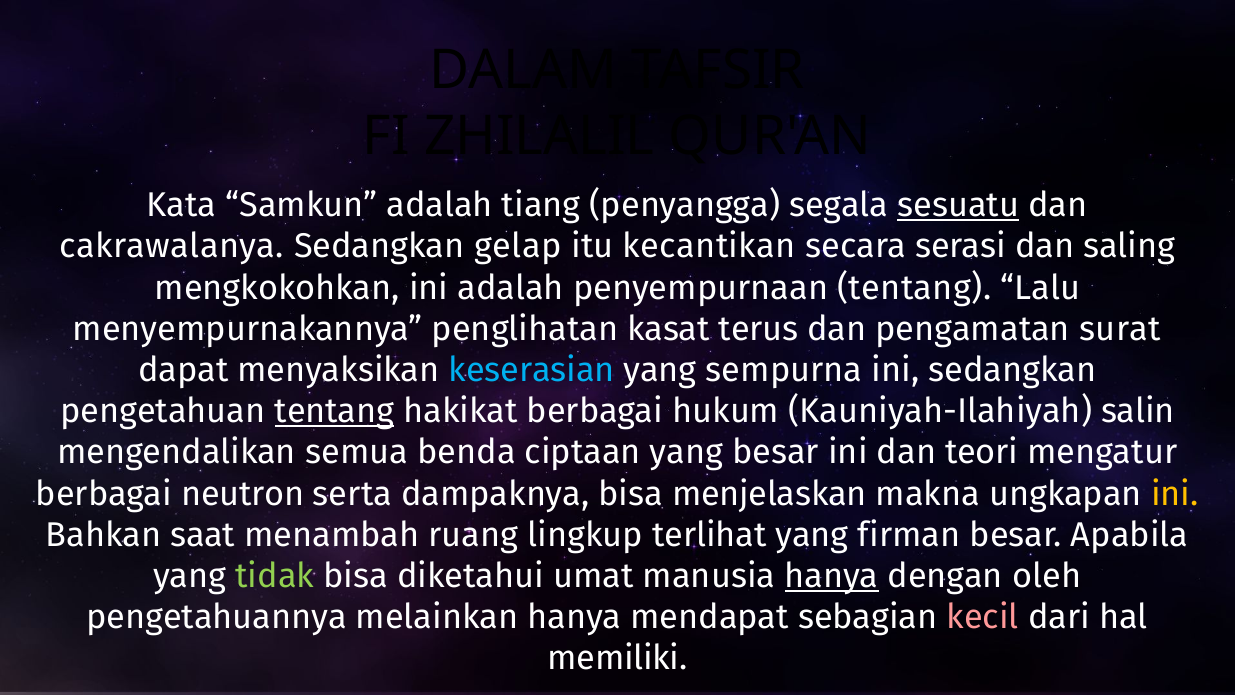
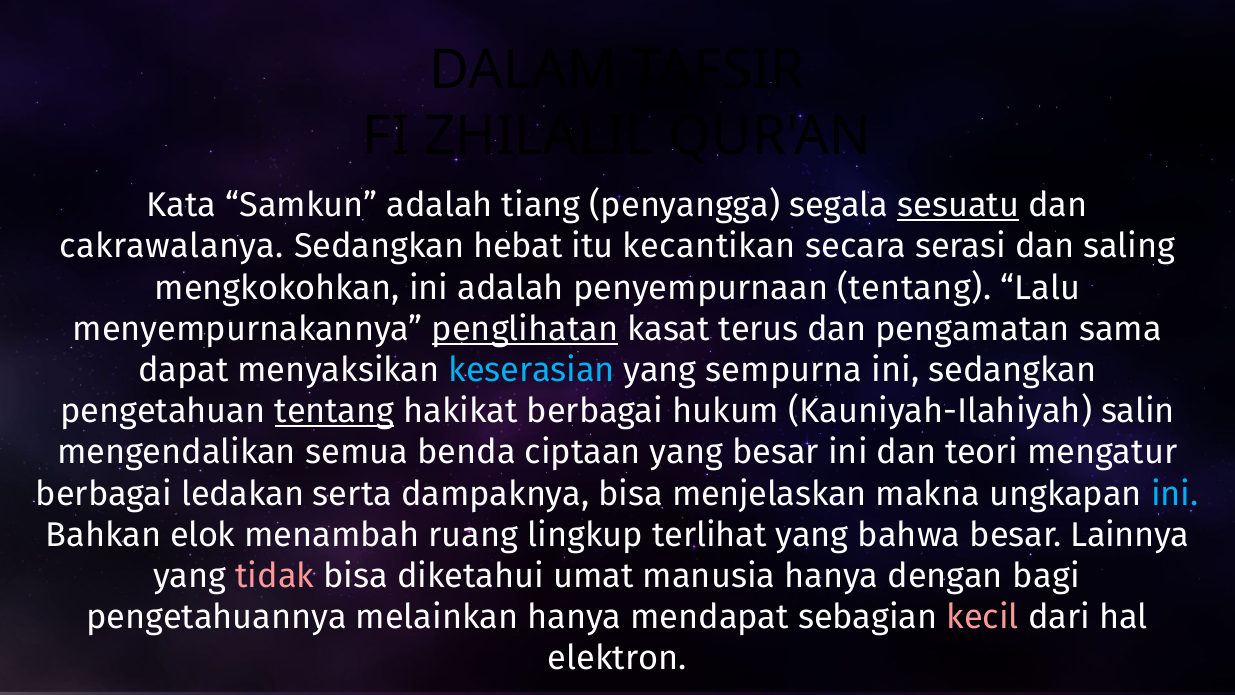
gelap: gelap -> hebat
penglihatan underline: none -> present
surat: surat -> sama
neutron: neutron -> ledakan
ini at (1175, 493) colour: yellow -> light blue
saat: saat -> elok
firman: firman -> bahwa
Apabila: Apabila -> Lainnya
tidak colour: light green -> pink
hanya at (832, 576) underline: present -> none
oleh: oleh -> bagi
memiliki: memiliki -> elektron
